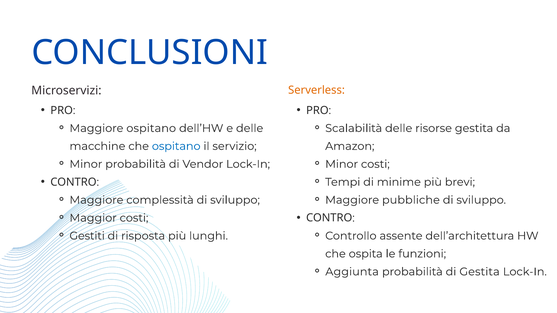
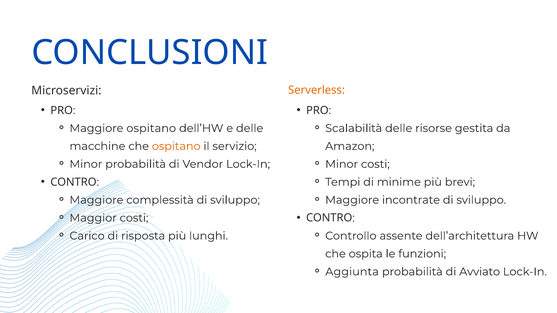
ospitano at (176, 146) colour: blue -> orange
pubbliche: pubbliche -> incontrate
Gestiti: Gestiti -> Carico
di Gestita: Gestita -> Avviato
